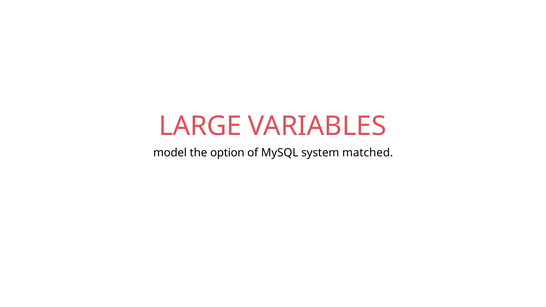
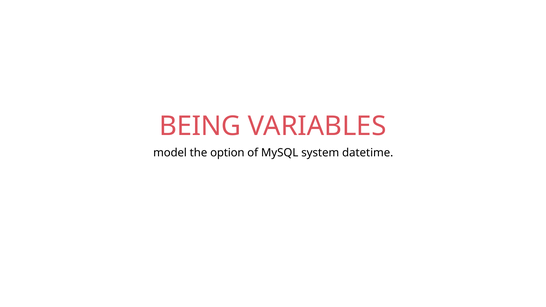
LARGE: LARGE -> BEING
matched: matched -> datetime
